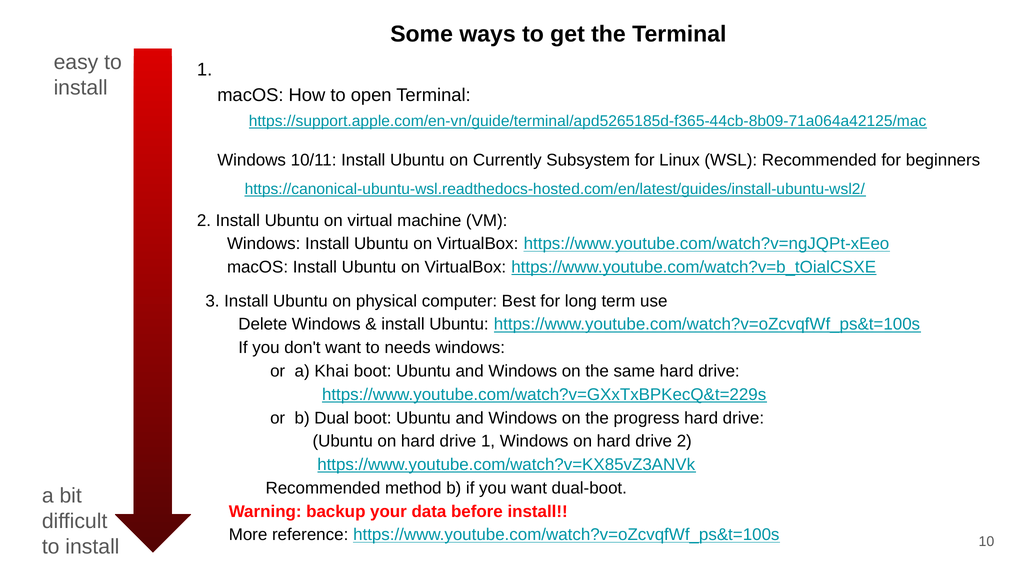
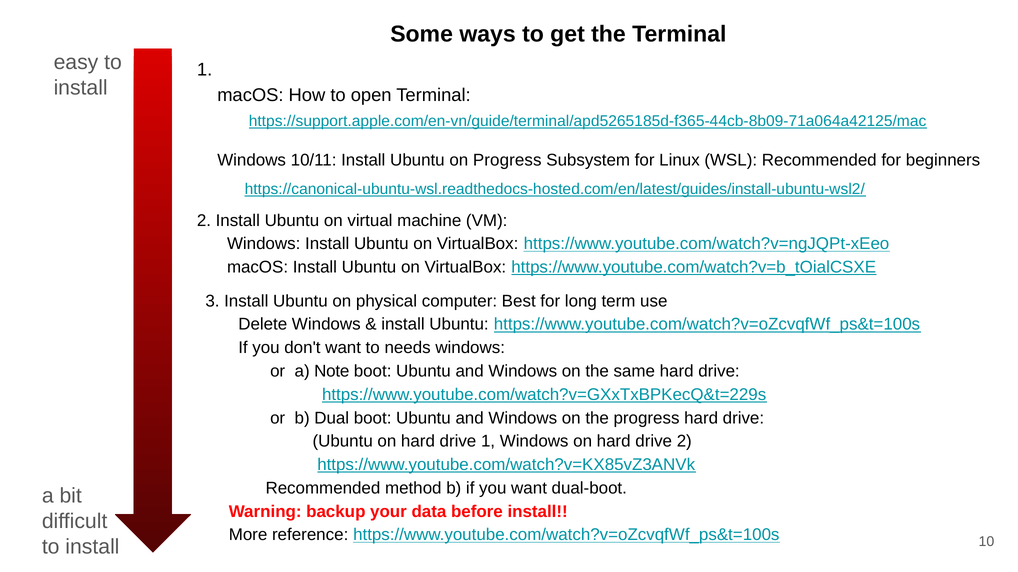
on Currently: Currently -> Progress
Khai: Khai -> Note
